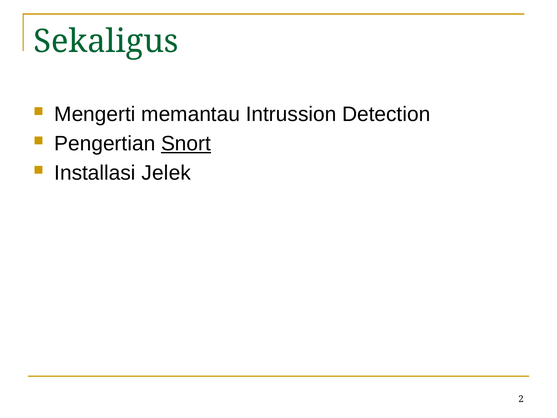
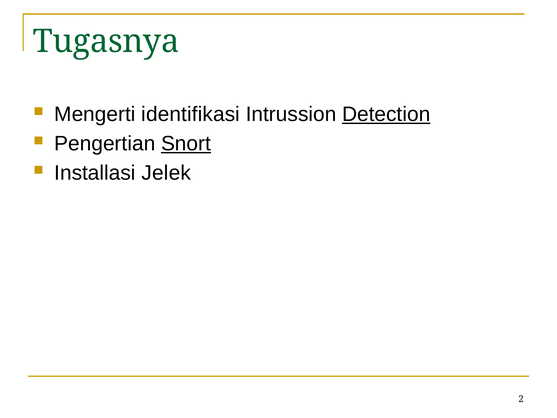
Sekaligus: Sekaligus -> Tugasnya
memantau: memantau -> identifikasi
Detection underline: none -> present
